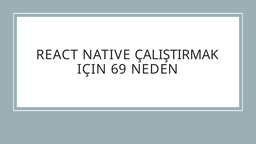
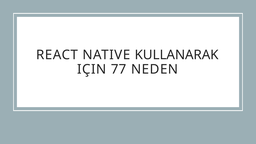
ÇALIŞTIRMAK: ÇALIŞTIRMAK -> KULLANARAK
69: 69 -> 77
